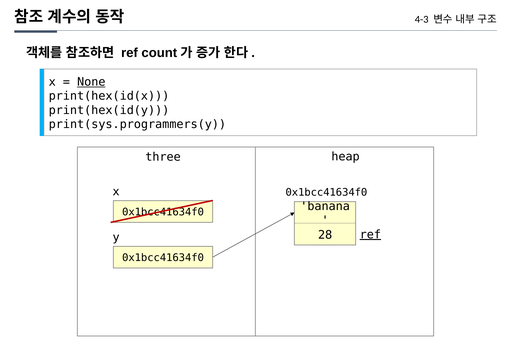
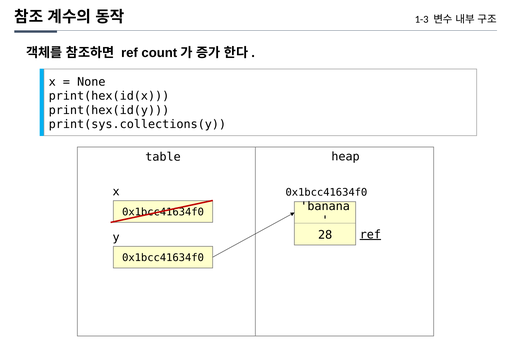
4-3: 4-3 -> 1-3
None underline: present -> none
print(sys.programmers(y: print(sys.programmers(y -> print(sys.collections(y
three: three -> table
